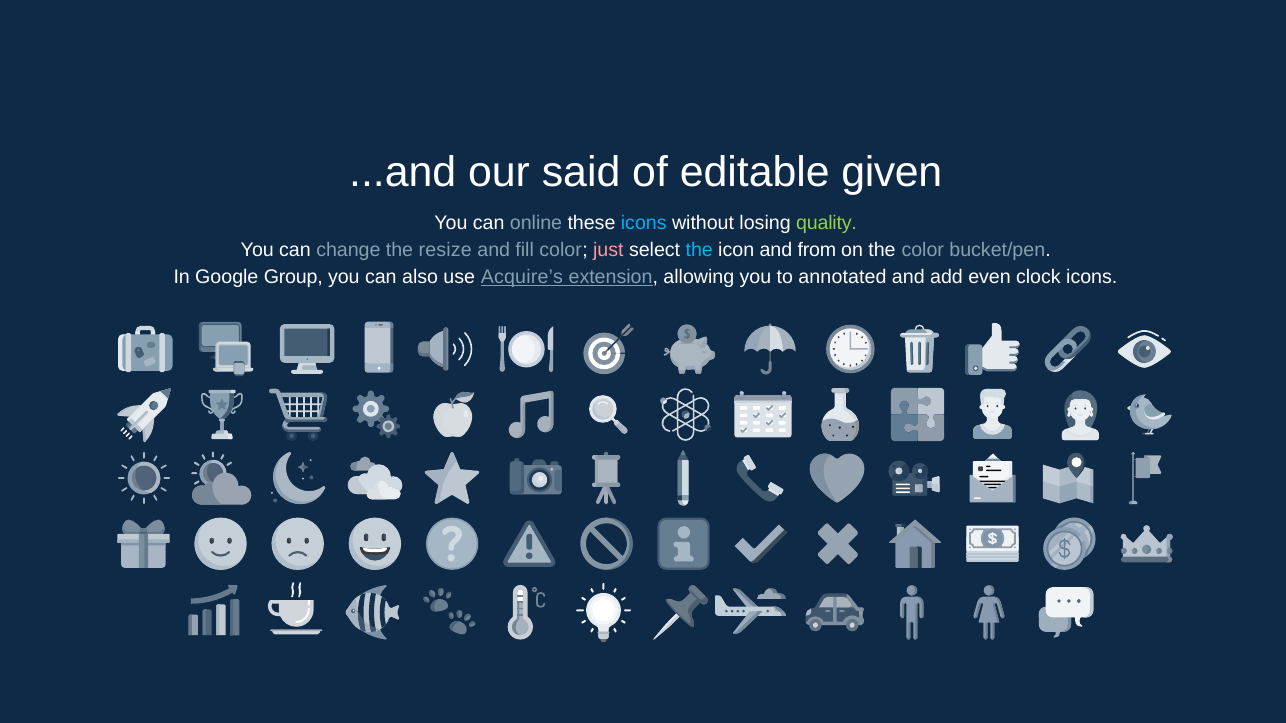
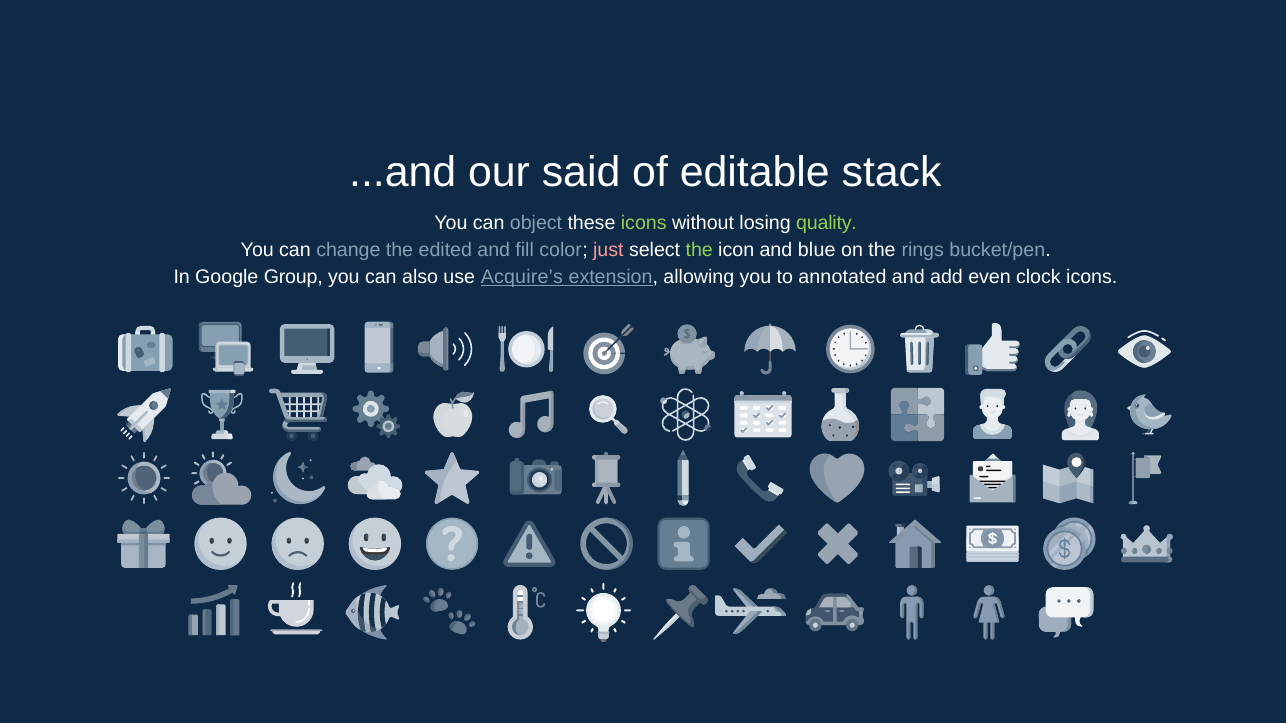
given: given -> stack
online: online -> object
icons at (644, 223) colour: light blue -> light green
resize: resize -> edited
the at (699, 250) colour: light blue -> light green
from: from -> blue
the color: color -> rings
